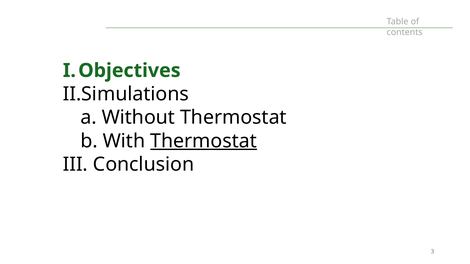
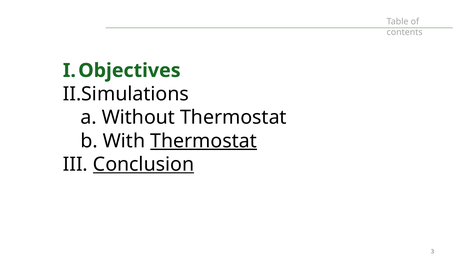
Conclusion underline: none -> present
